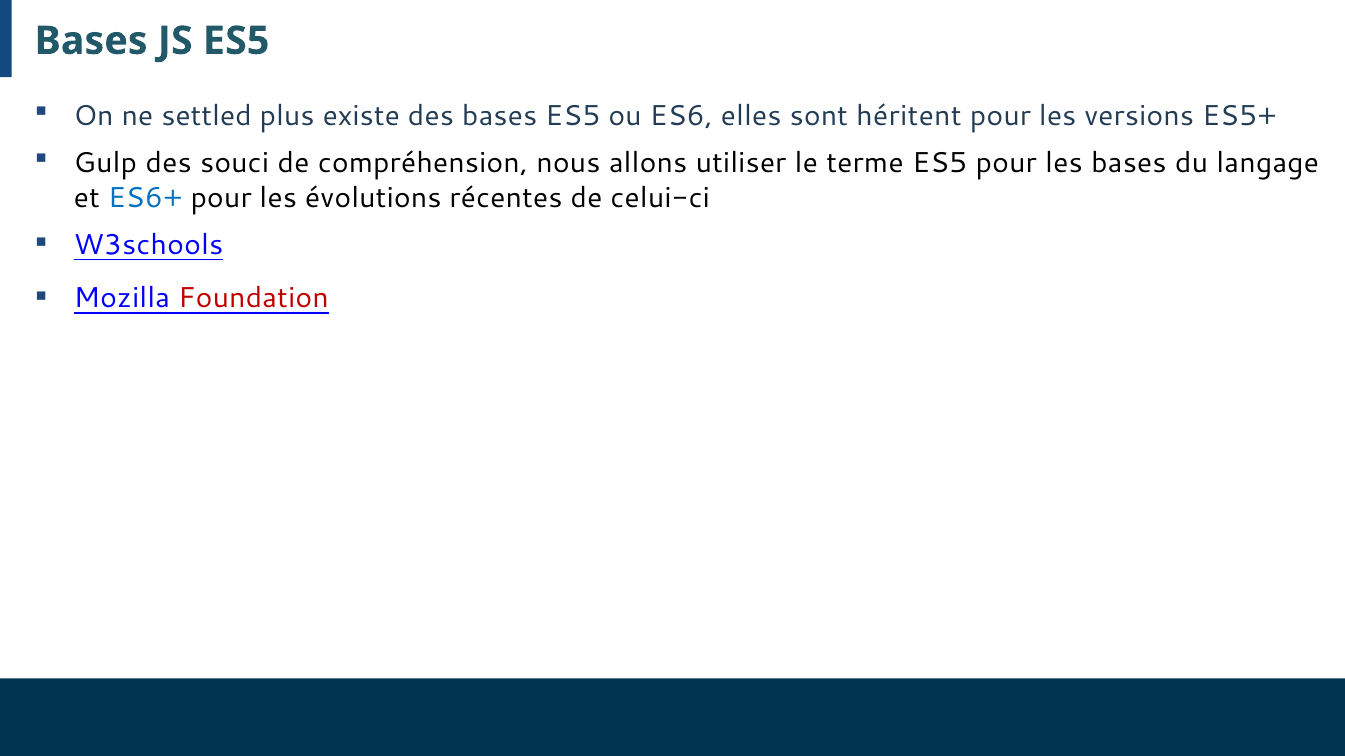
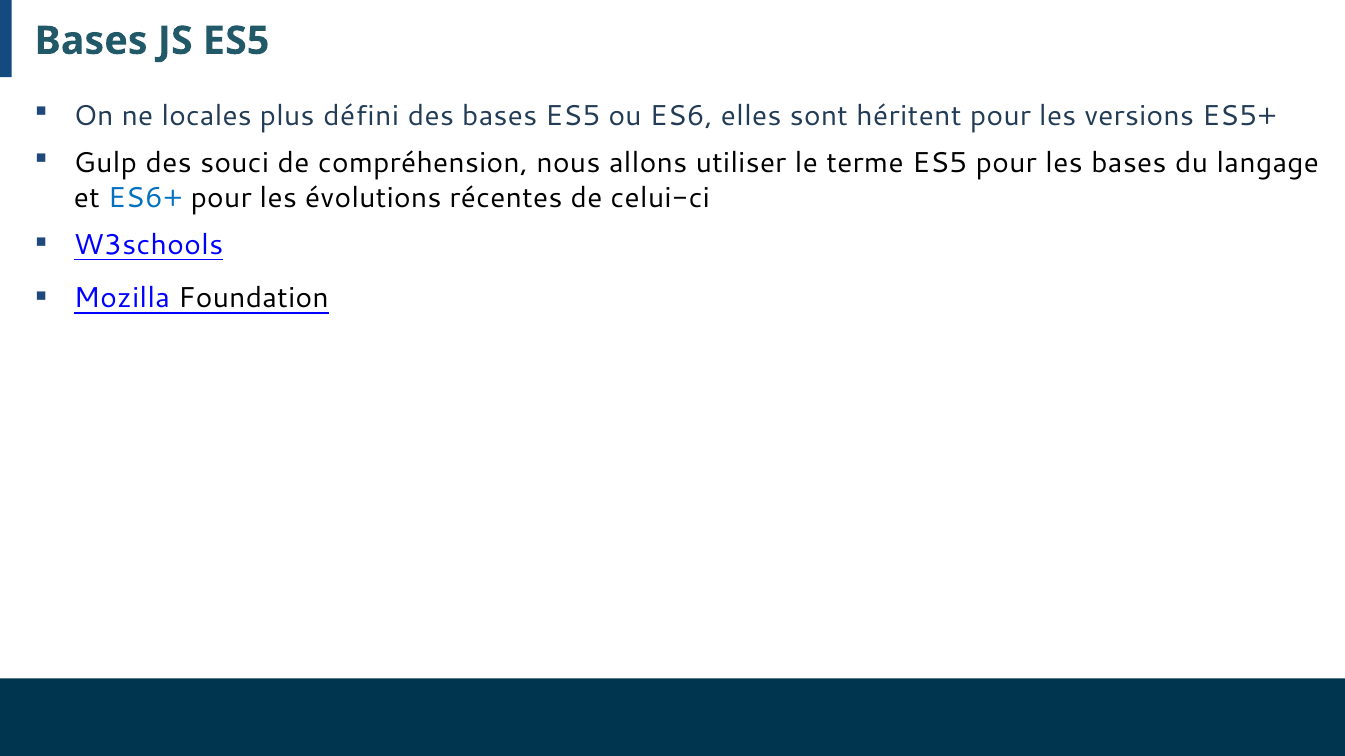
settled: settled -> locales
existe: existe -> défini
Foundation colour: red -> black
